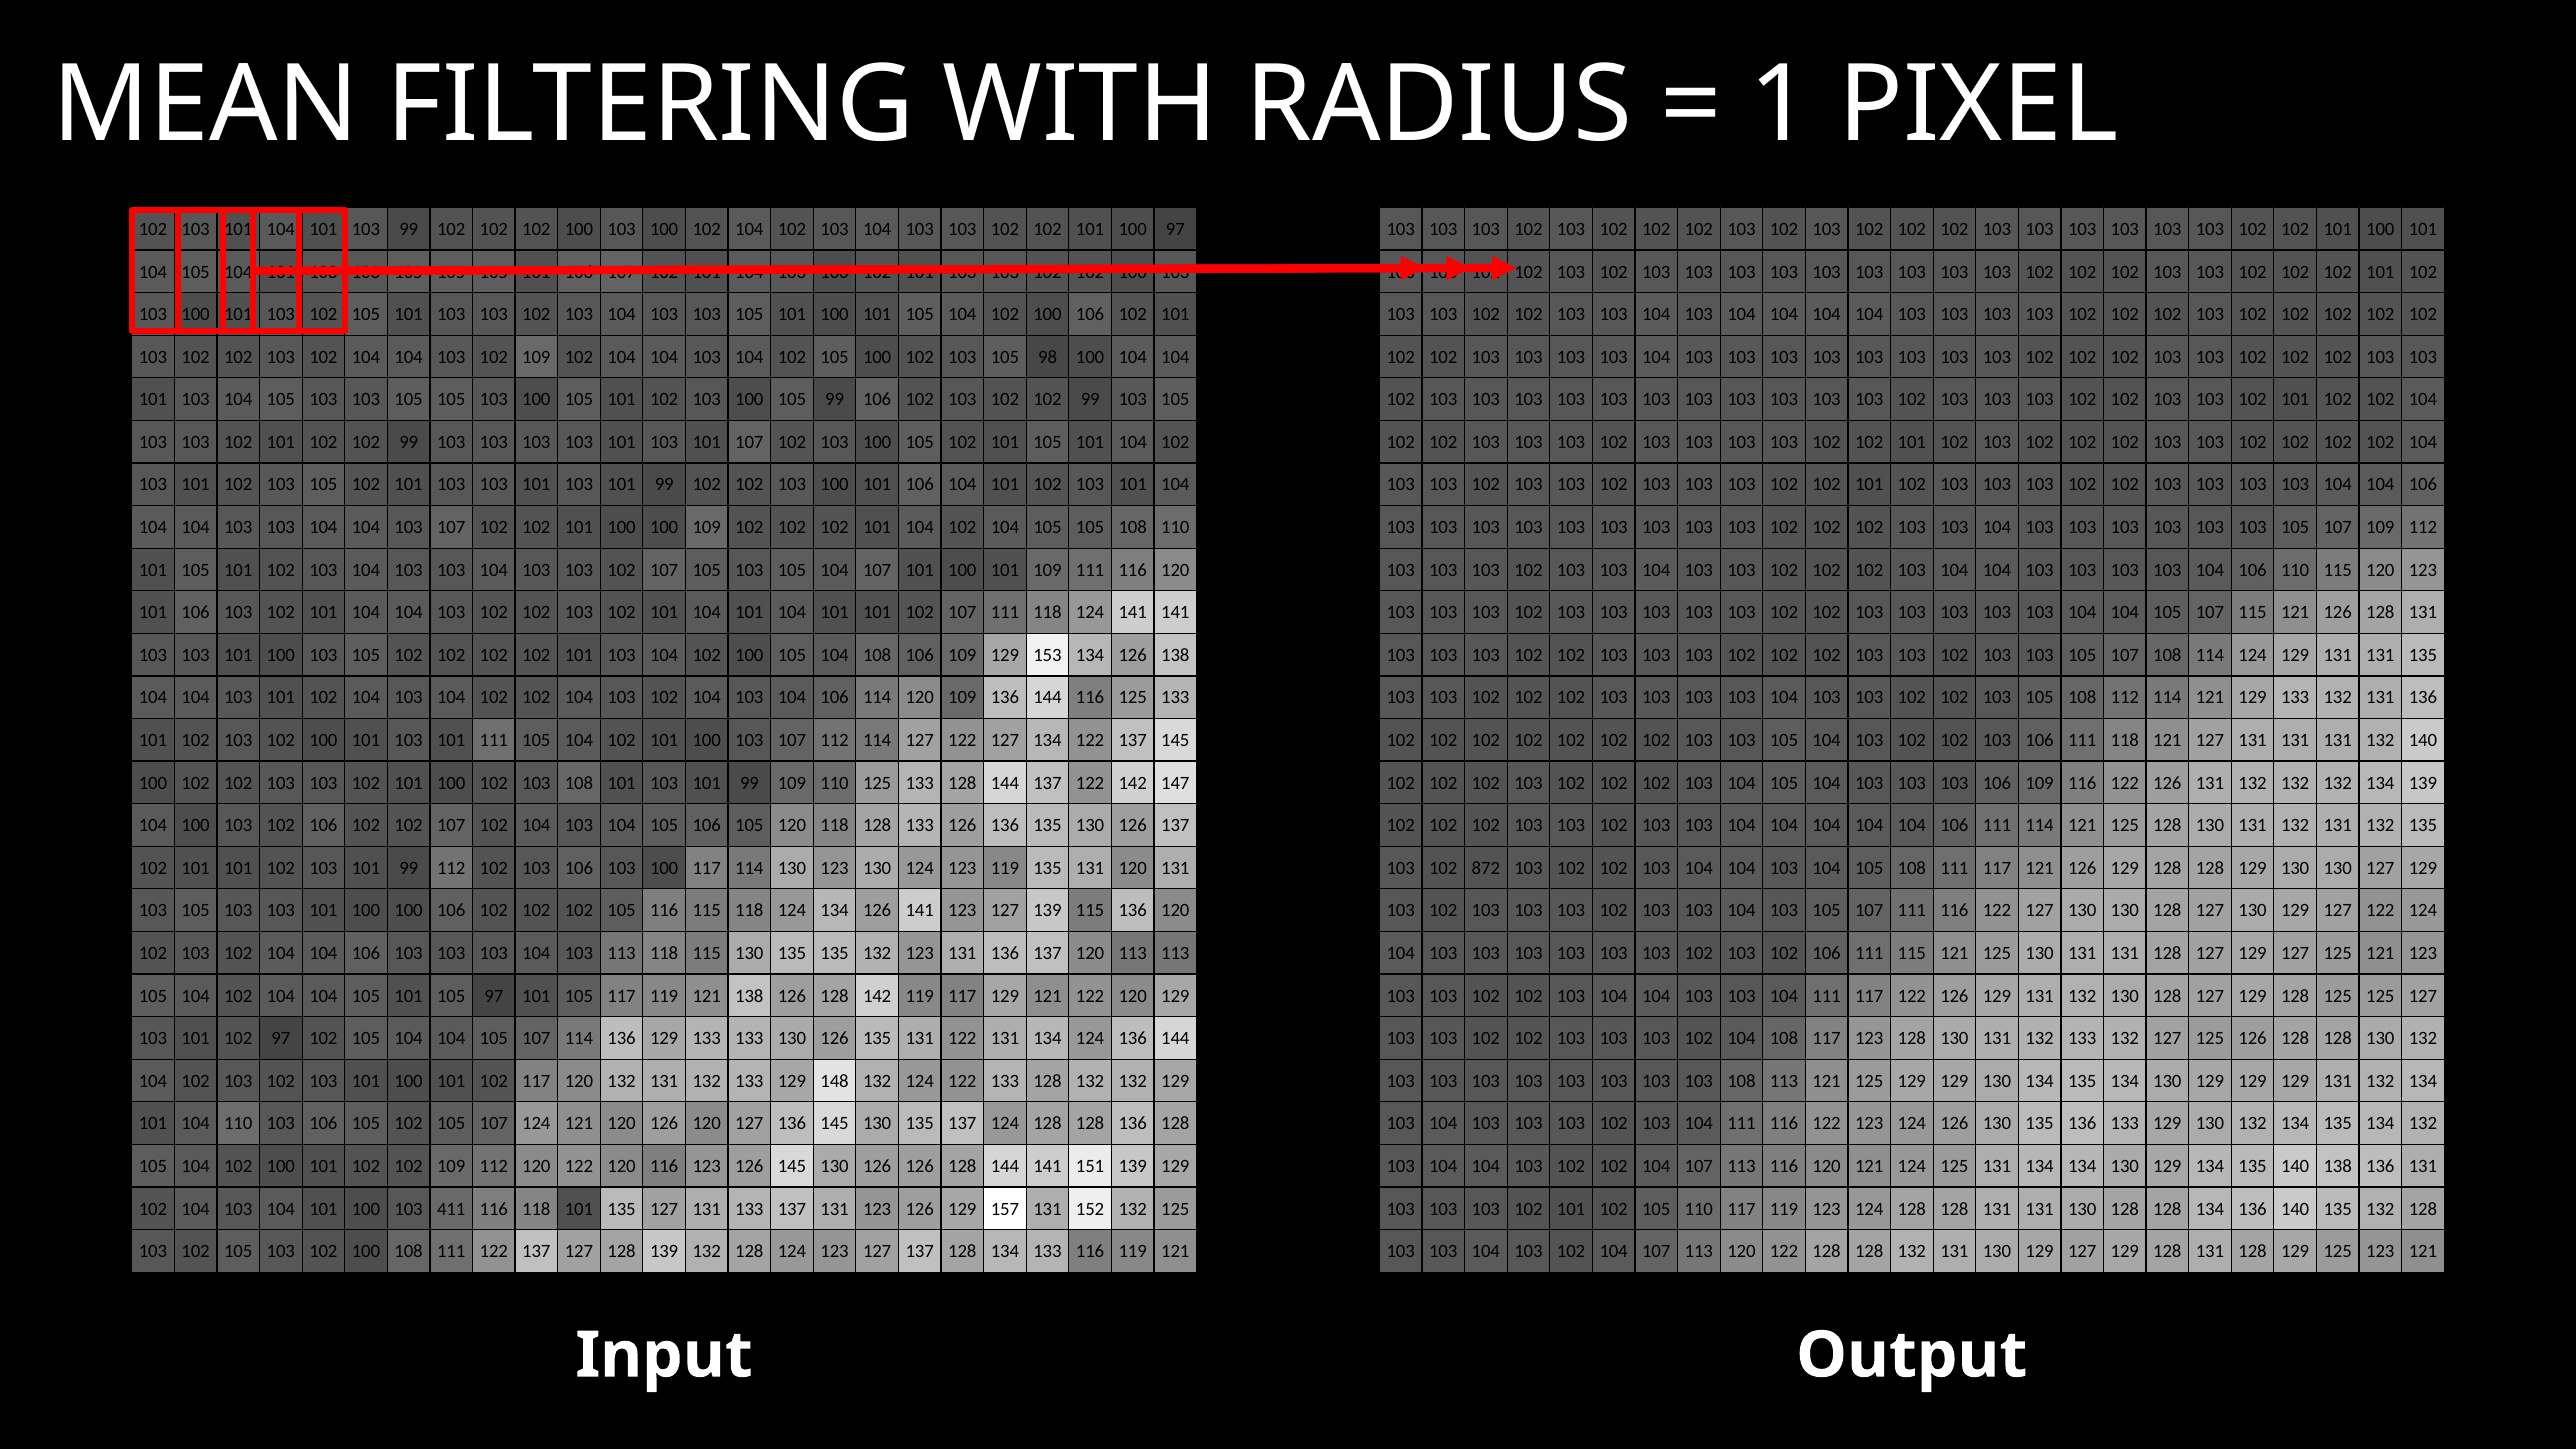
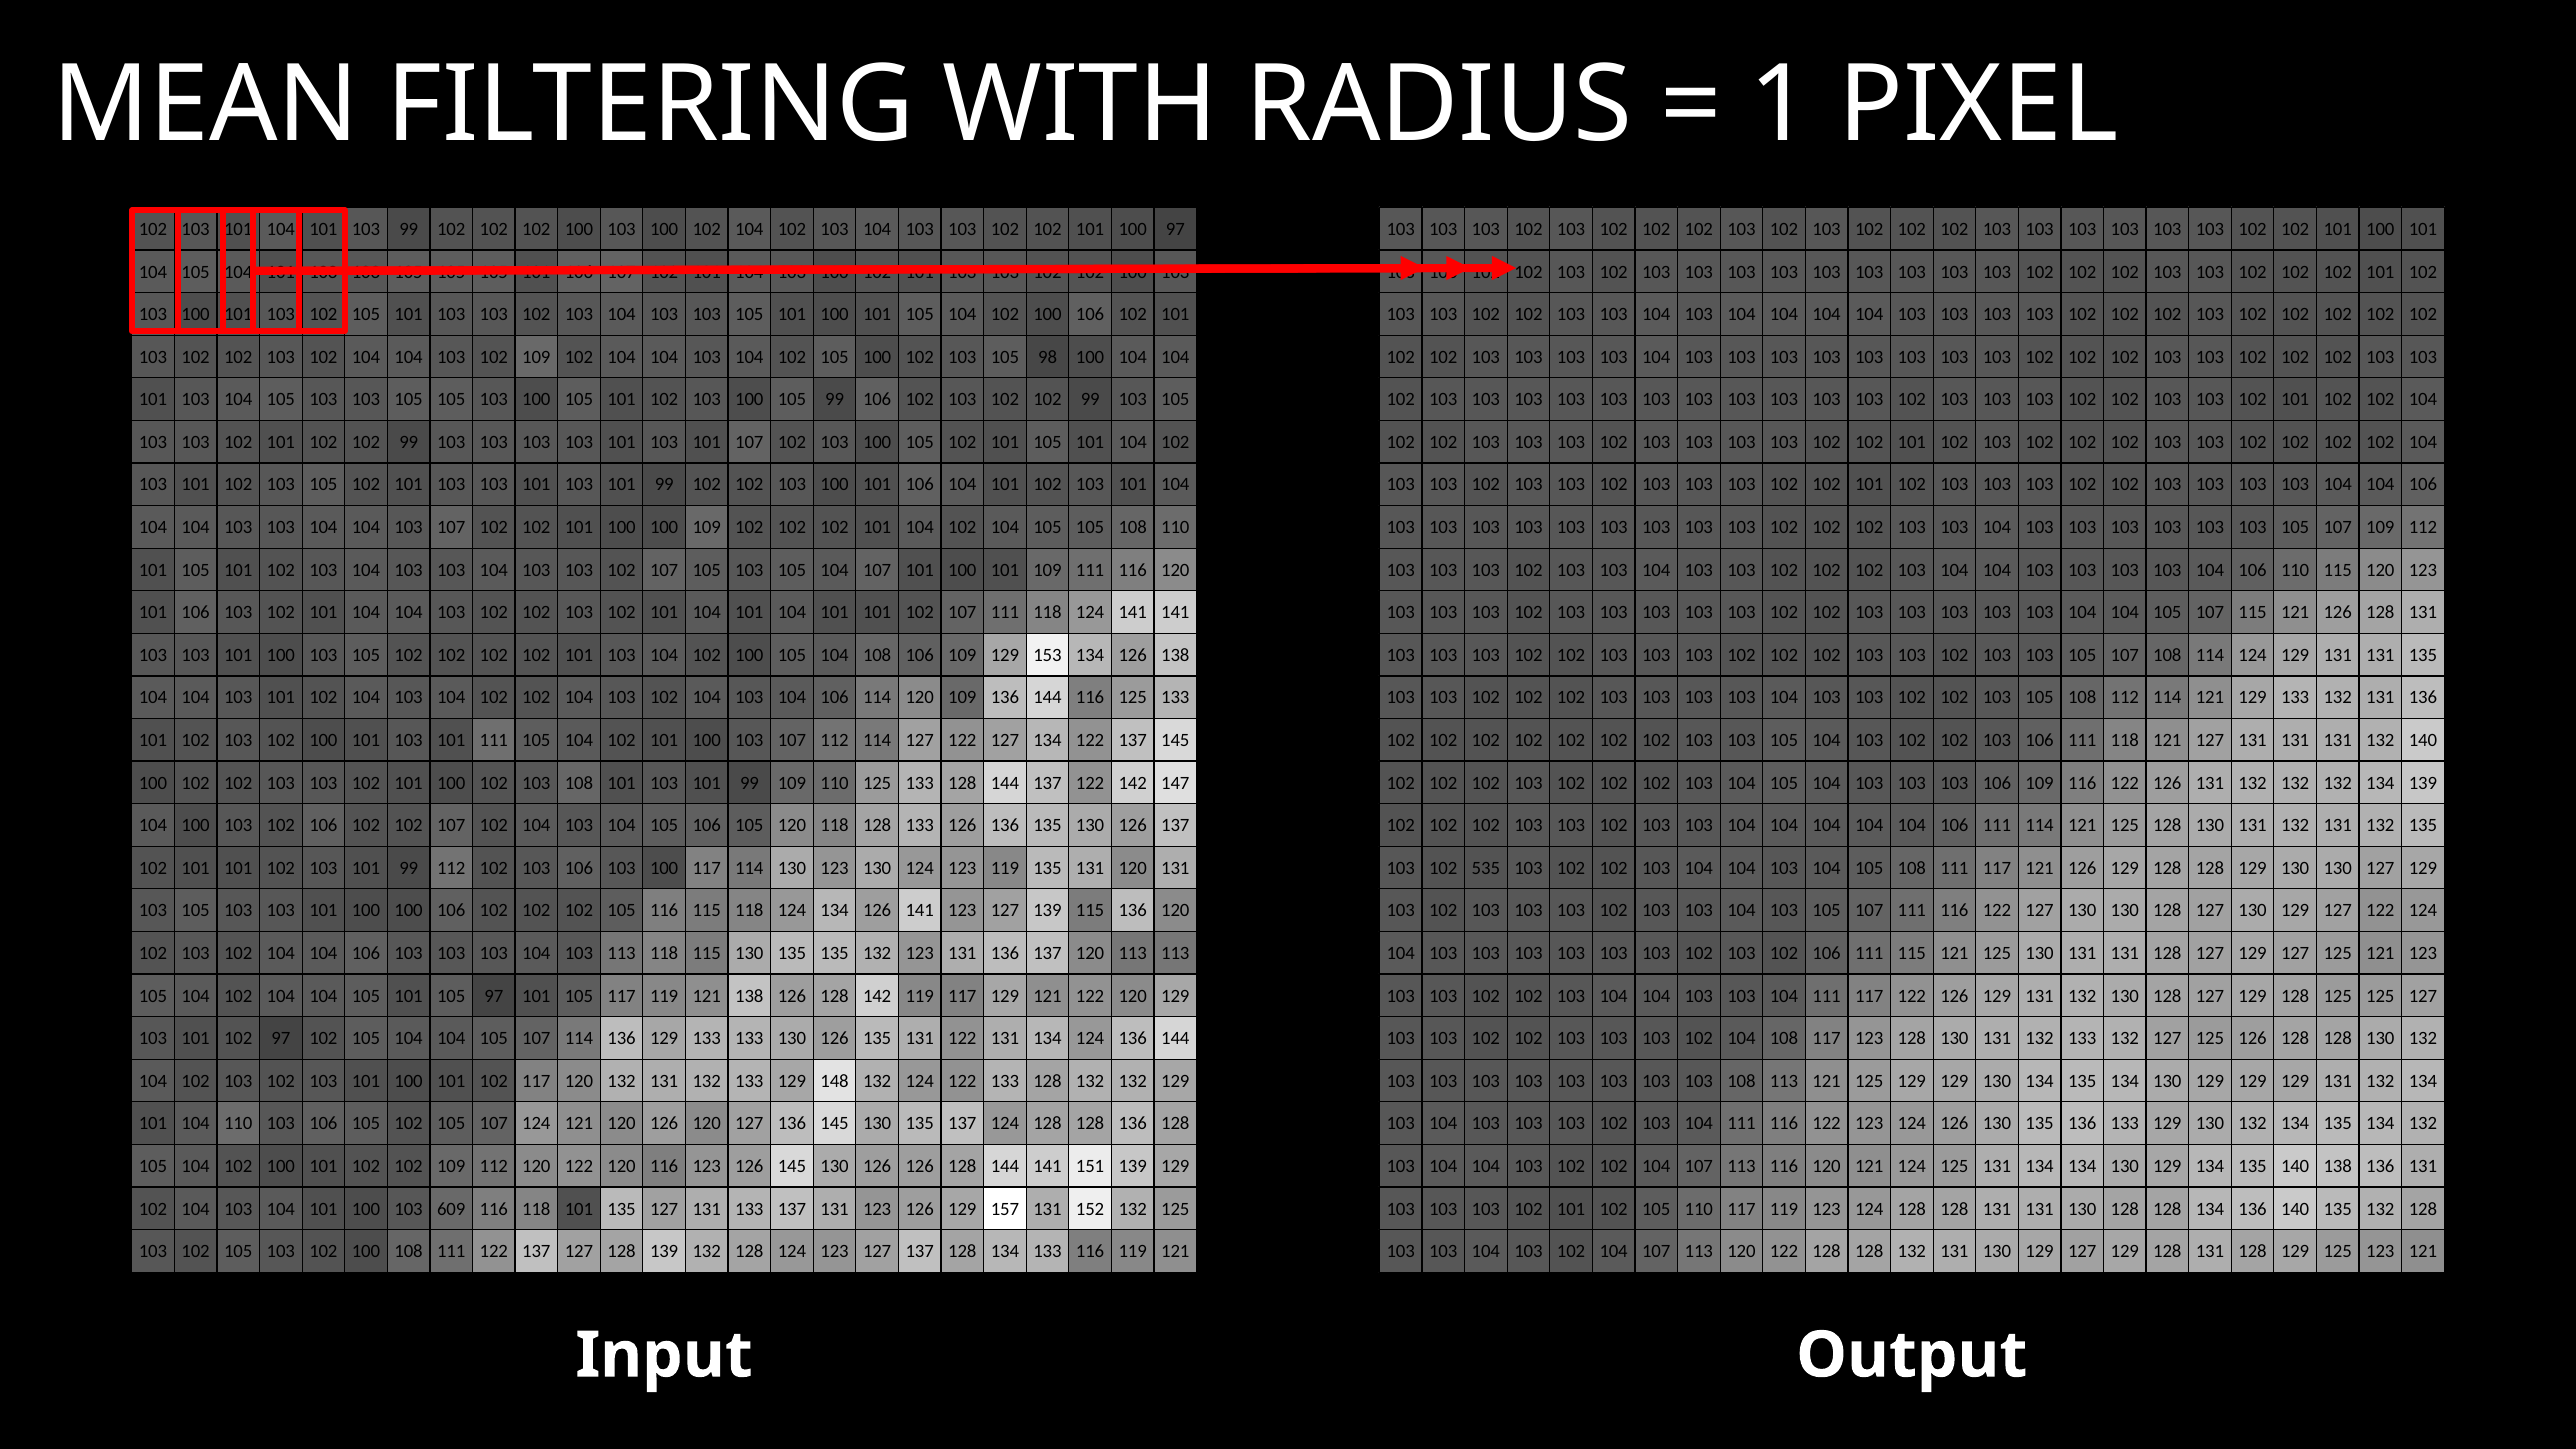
872: 872 -> 535
411: 411 -> 609
